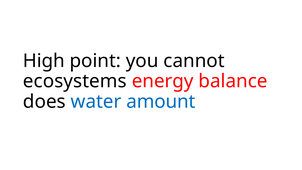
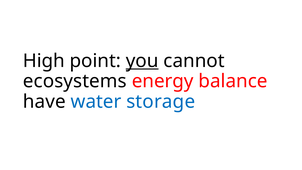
you underline: none -> present
does: does -> have
amount: amount -> storage
